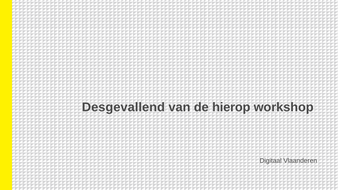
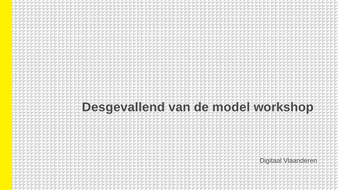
hierop: hierop -> model
